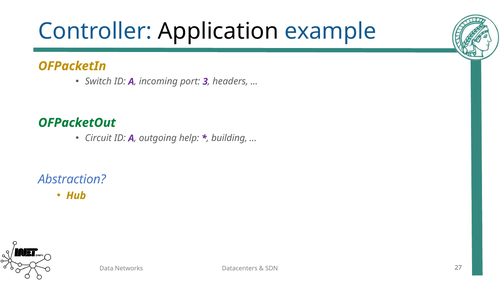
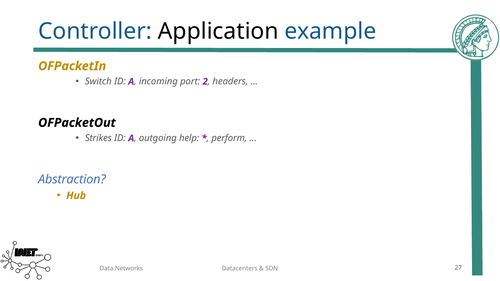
3: 3 -> 2
OFPacketOut colour: green -> black
Circuit: Circuit -> Strikes
building: building -> perform
